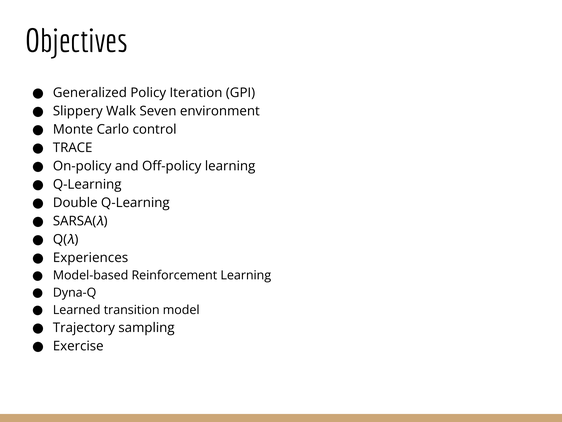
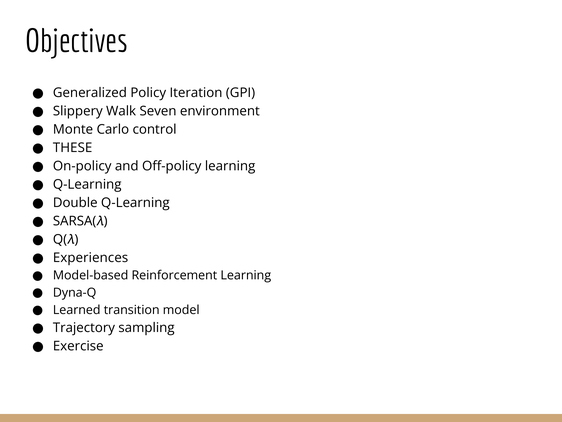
TRACE: TRACE -> THESE
